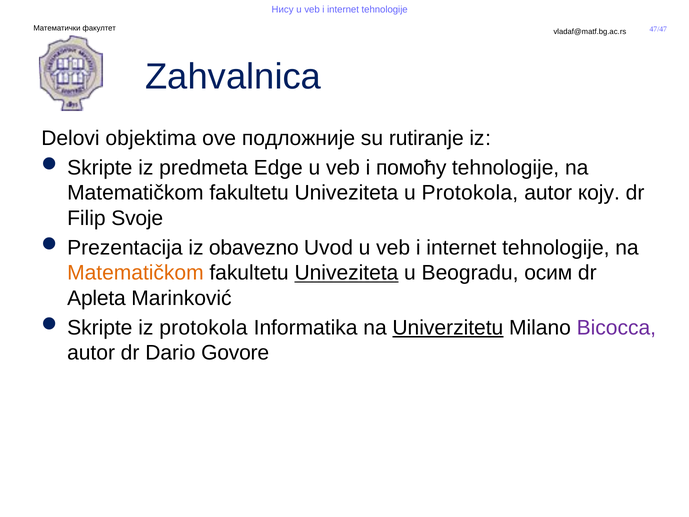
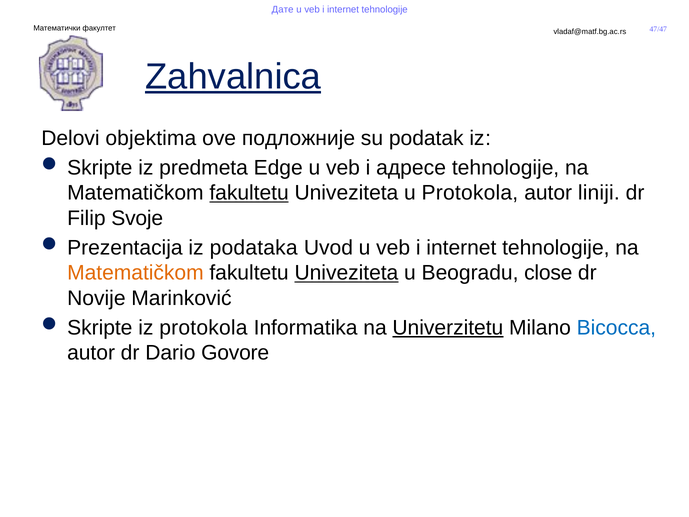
Нису: Нису -> Дате
Zahvalnica underline: none -> present
rutiranje: rutiranje -> podatak
помоћу: помоћу -> адресе
fakultetu at (249, 193) underline: none -> present
коју: коју -> liniji
obavezno: obavezno -> podataka
осим: осим -> close
Apleta: Apleta -> Novije
Bicocca colour: purple -> blue
